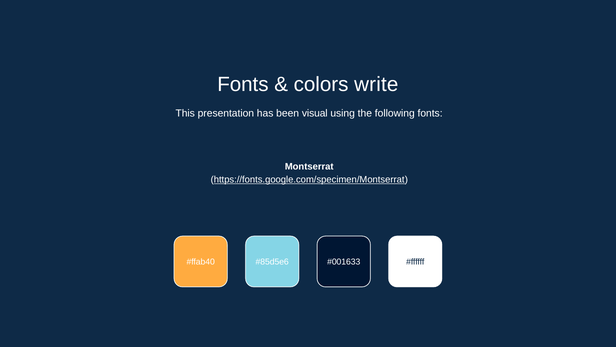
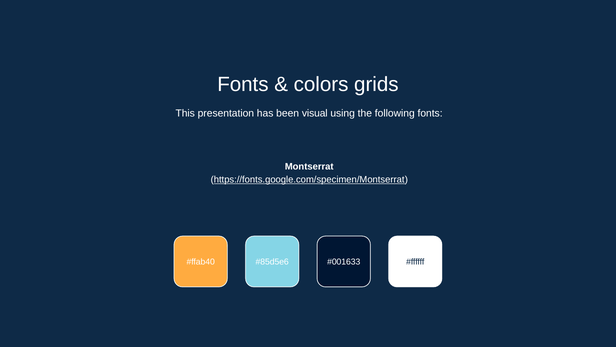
write: write -> grids
